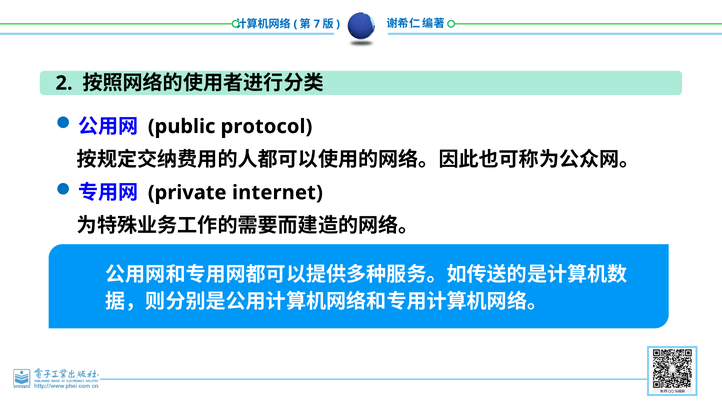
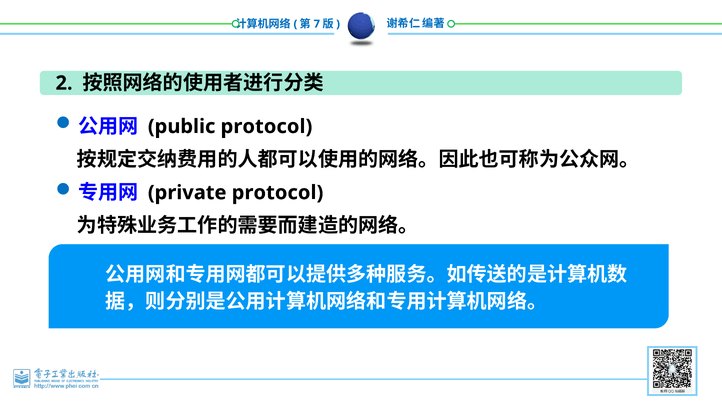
private internet: internet -> protocol
